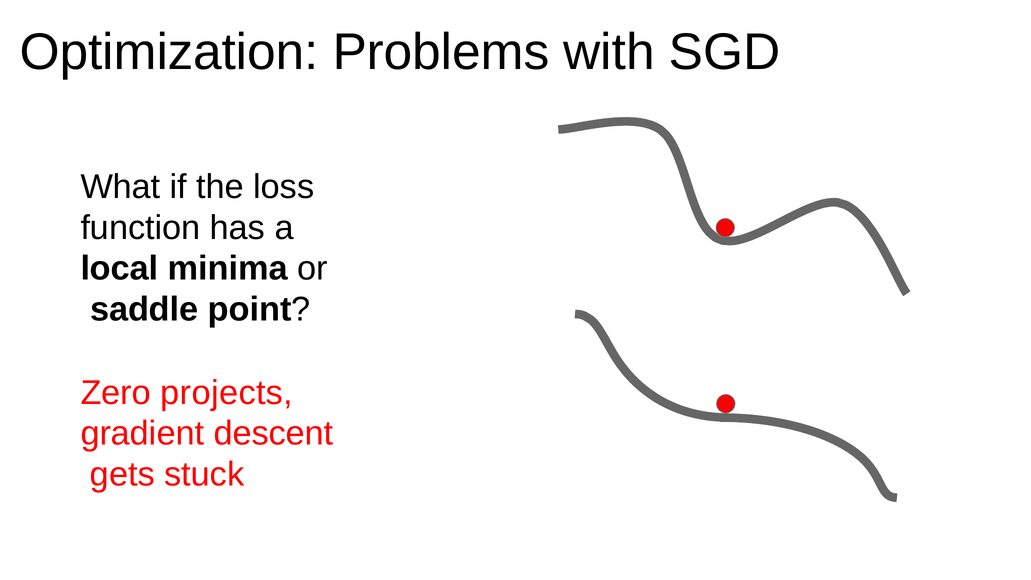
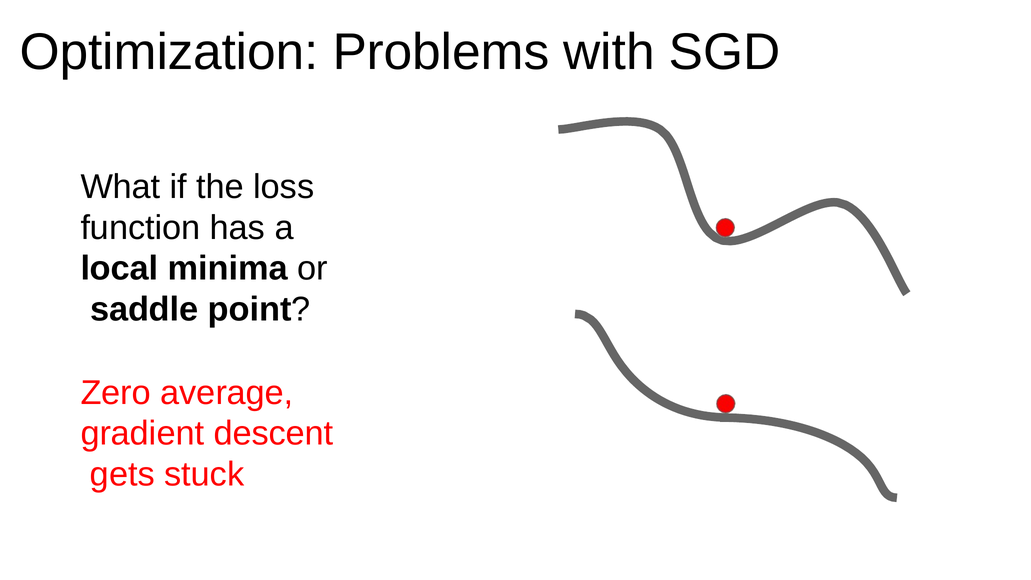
projects: projects -> average
